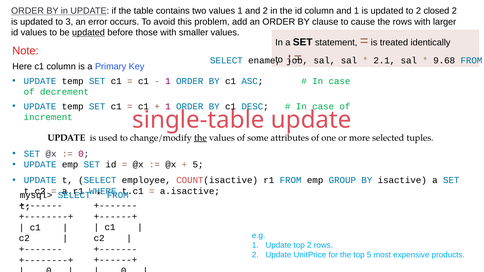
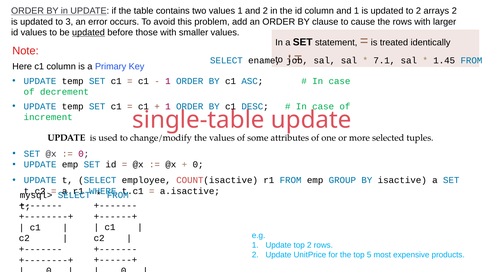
closed: closed -> arrays
2.1: 2.1 -> 7.1
9.68: 9.68 -> 1.45
the at (200, 138) underline: present -> none
5 at (198, 165): 5 -> 0
